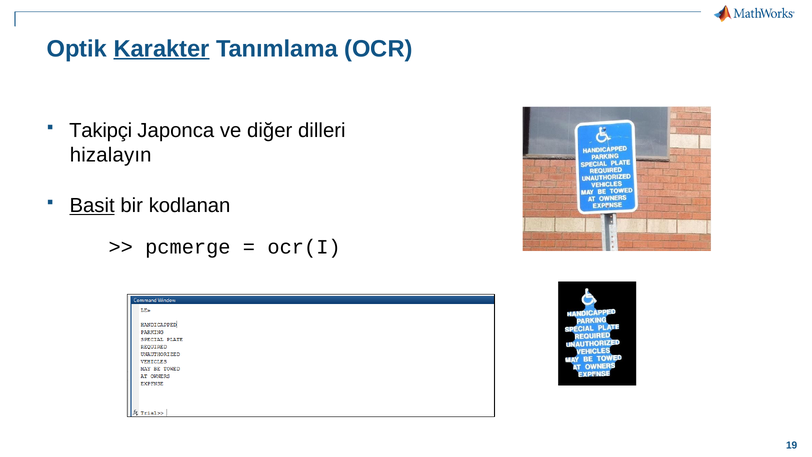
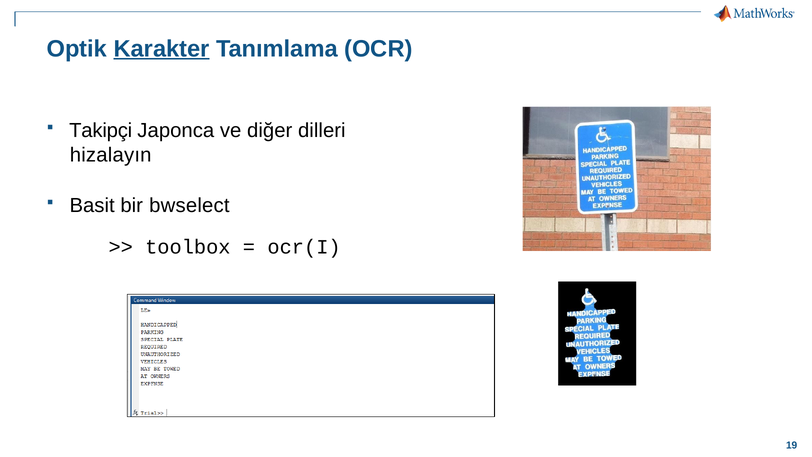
Basit underline: present -> none
kodlanan: kodlanan -> bwselect
pcmerge: pcmerge -> toolbox
